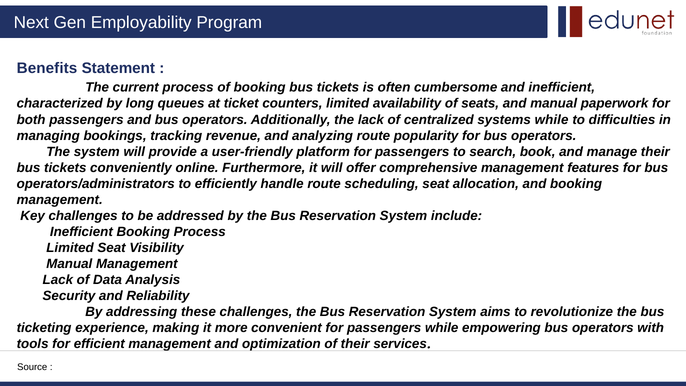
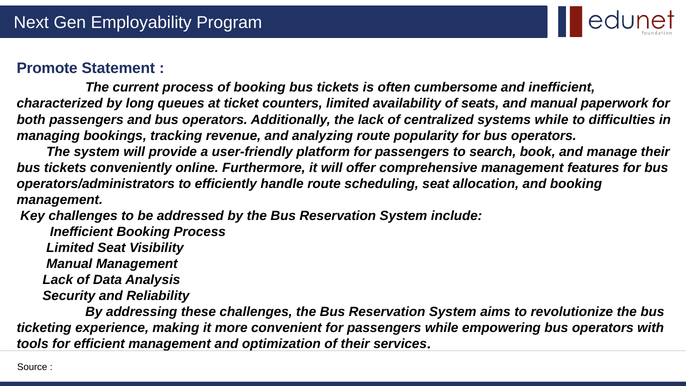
Benefits: Benefits -> Promote
